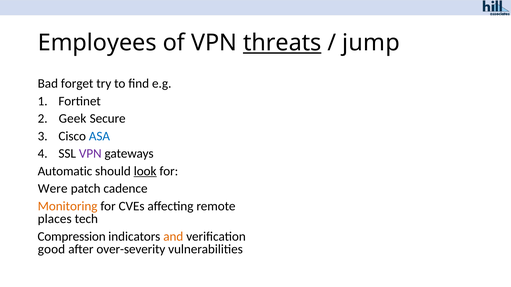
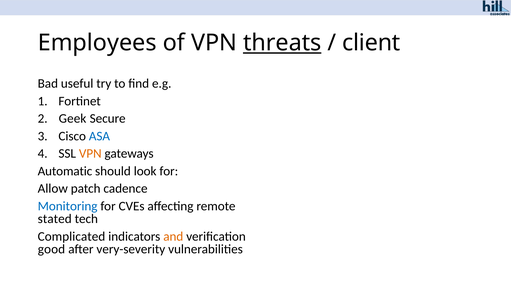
jump: jump -> client
forget: forget -> useful
VPN at (90, 154) colour: purple -> orange
look underline: present -> none
Were: Were -> Allow
Monitoring colour: orange -> blue
places: places -> stated
Compression: Compression -> Complicated
over-severity: over-severity -> very-severity
